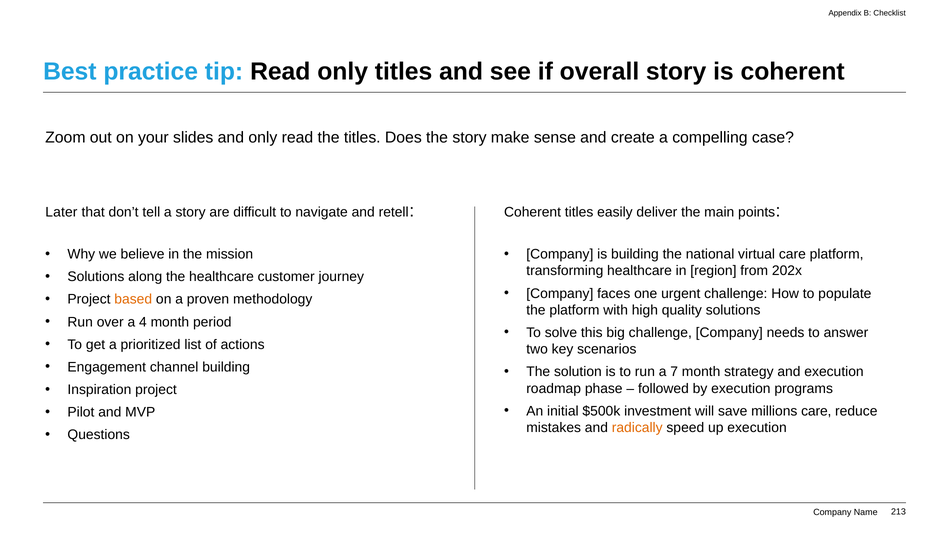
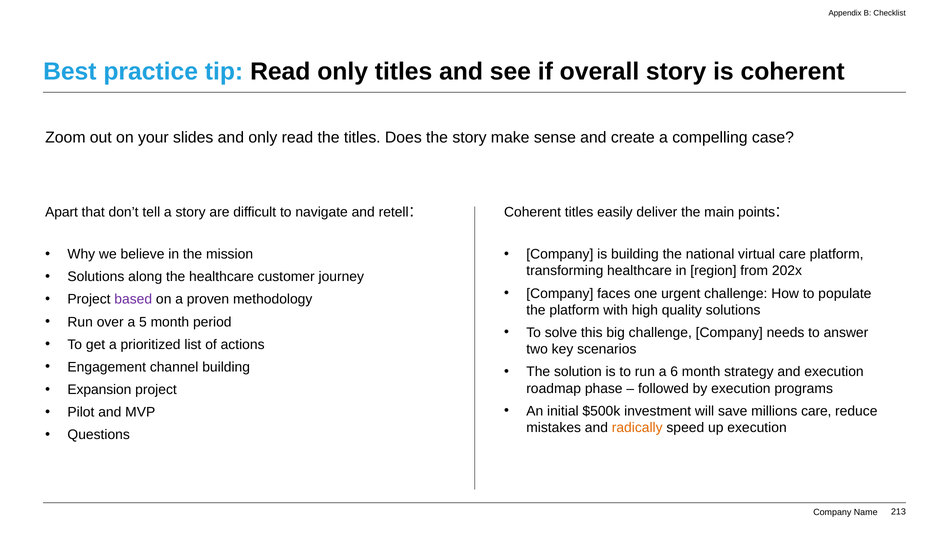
Later: Later -> Apart
based colour: orange -> purple
4: 4 -> 5
7: 7 -> 6
Inspiration: Inspiration -> Expansion
